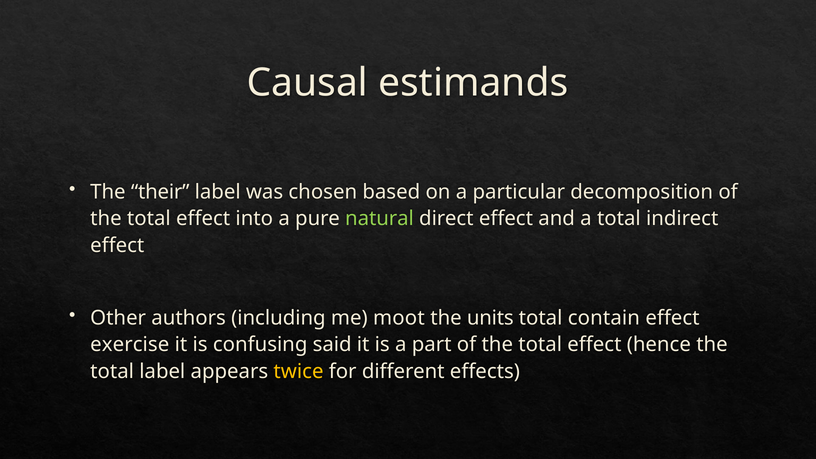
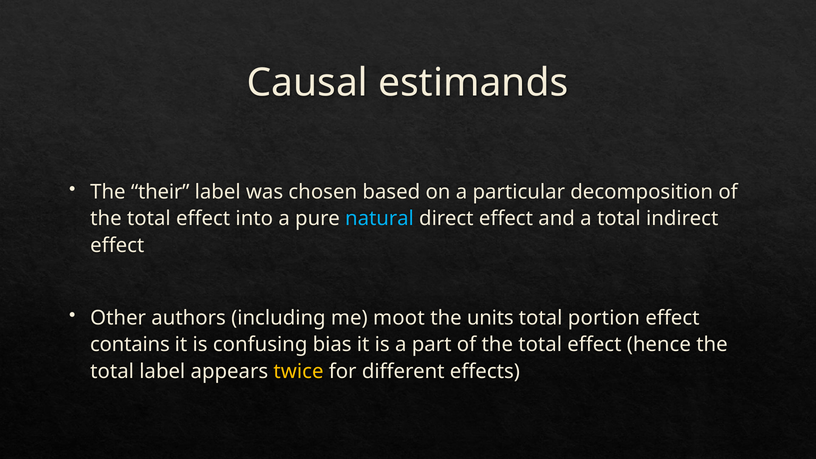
natural colour: light green -> light blue
contain: contain -> portion
exercise: exercise -> contains
said: said -> bias
